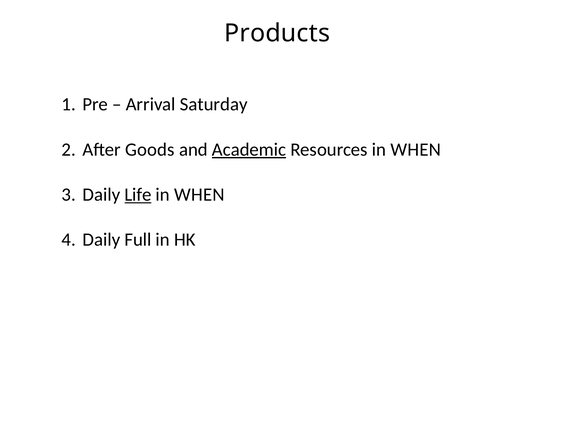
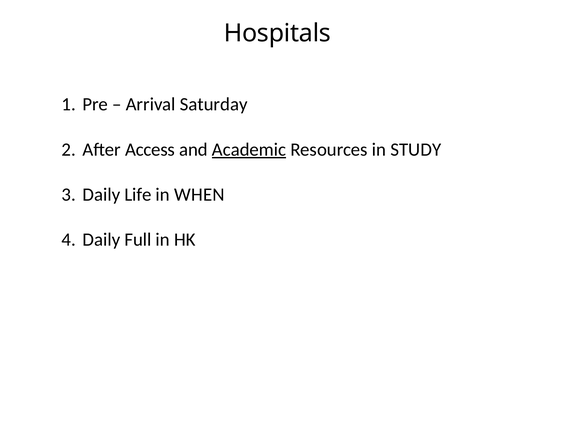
Products: Products -> Hospitals
Goods: Goods -> Access
Resources in WHEN: WHEN -> STUDY
Life underline: present -> none
